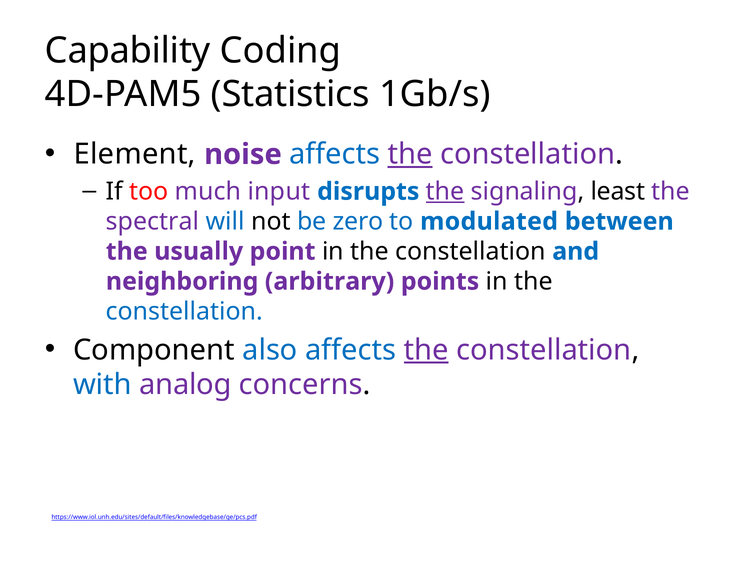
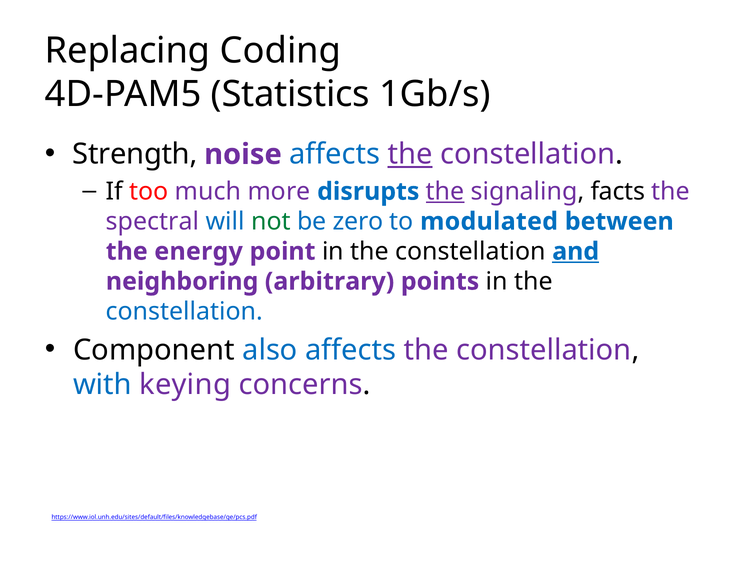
Capability: Capability -> Replacing
Element: Element -> Strength
input: input -> more
least: least -> facts
not colour: black -> green
usually: usually -> energy
and underline: none -> present
the at (426, 350) underline: present -> none
analog: analog -> keying
